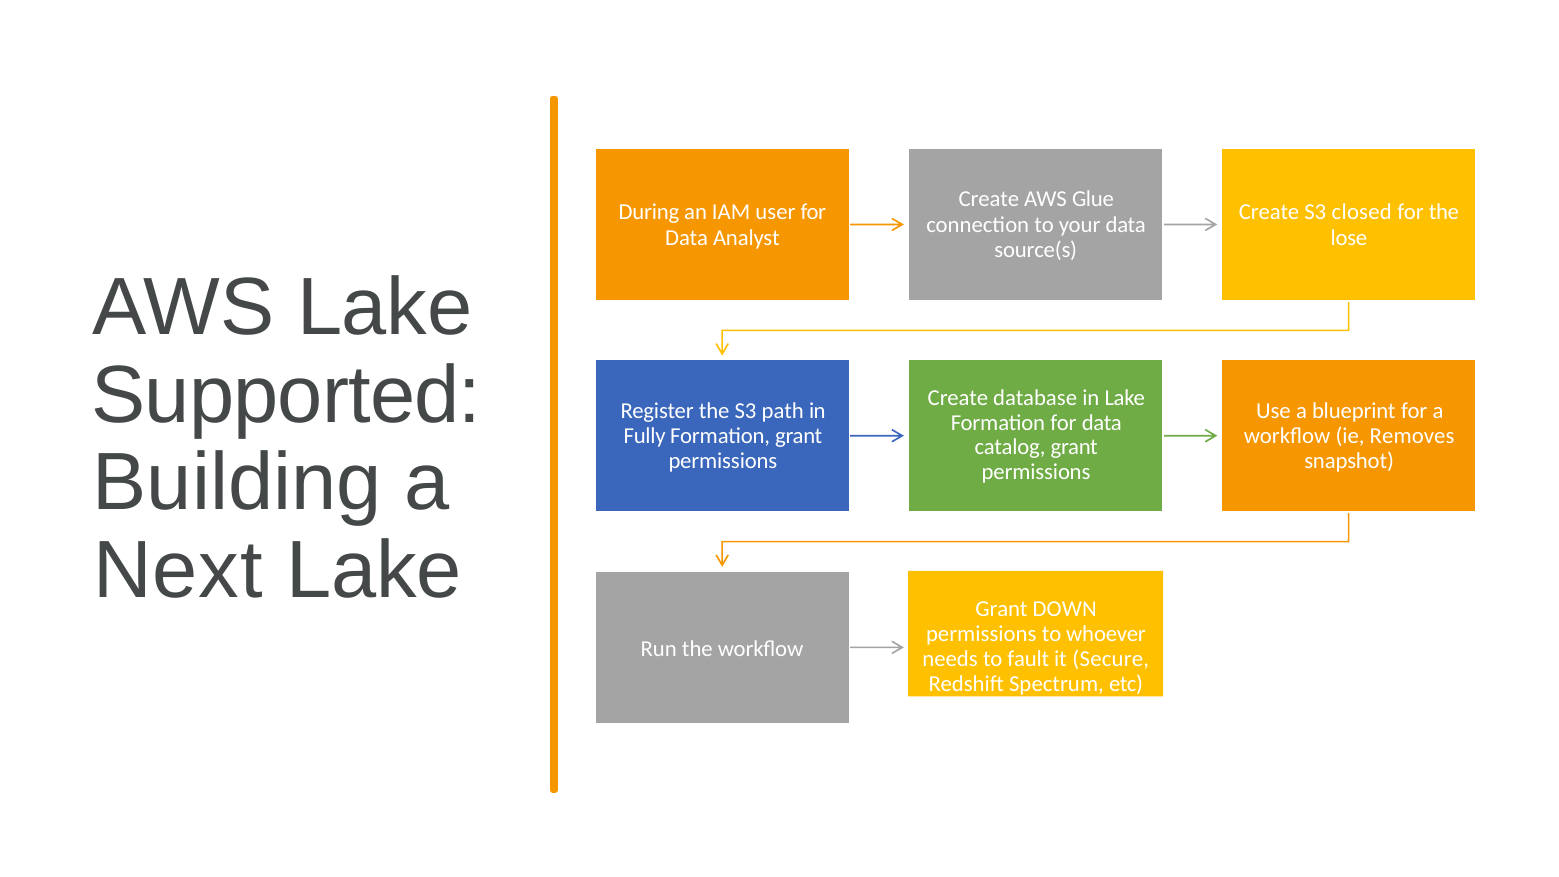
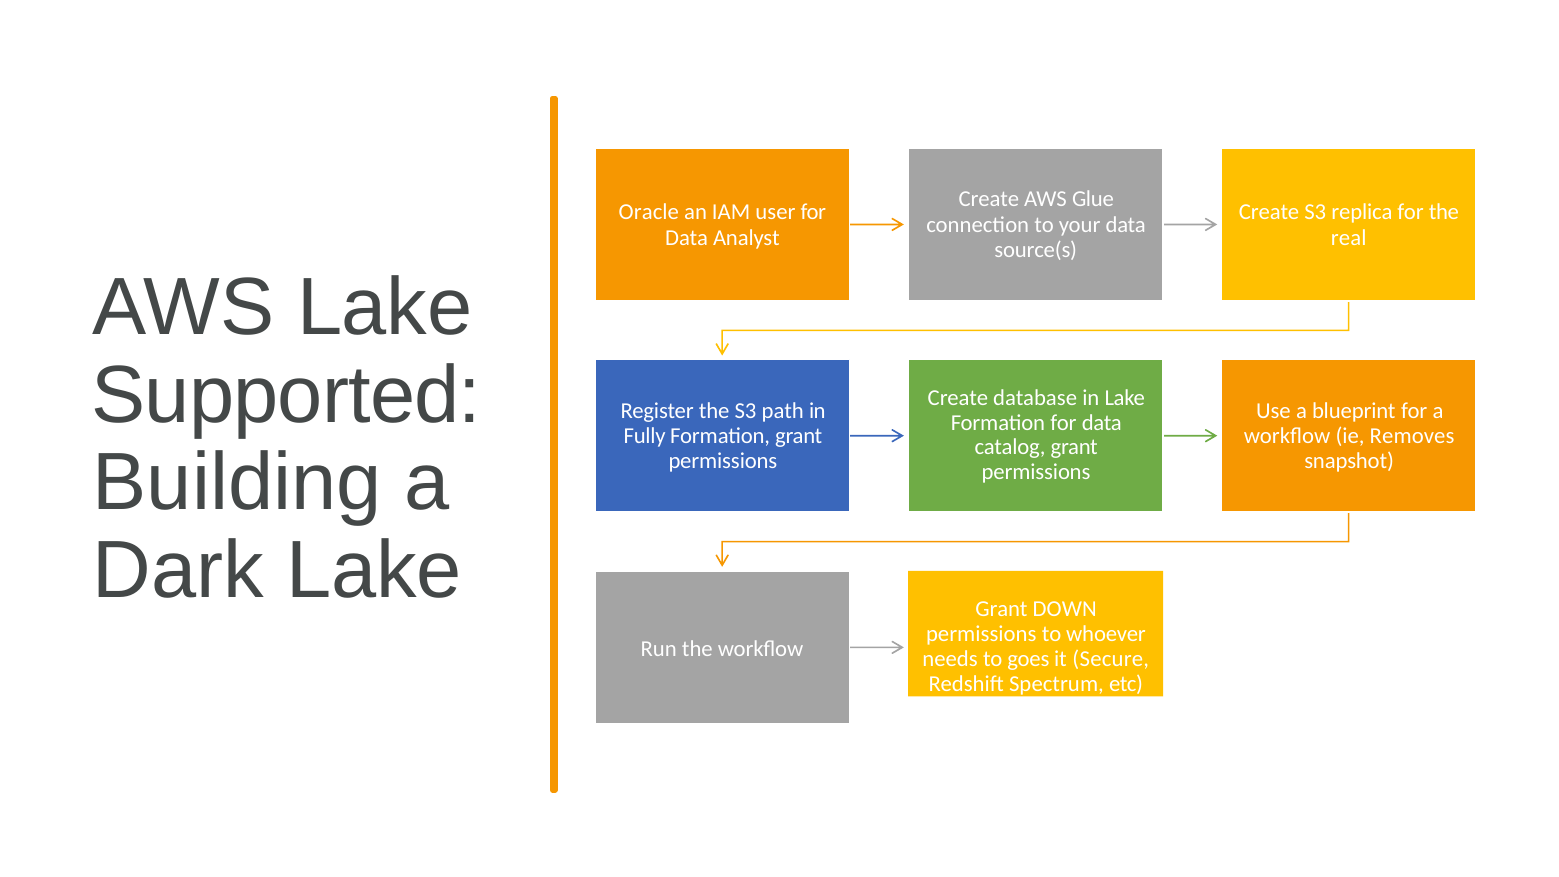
During: During -> Oracle
closed: closed -> replica
lose: lose -> real
Next: Next -> Dark
fault: fault -> goes
